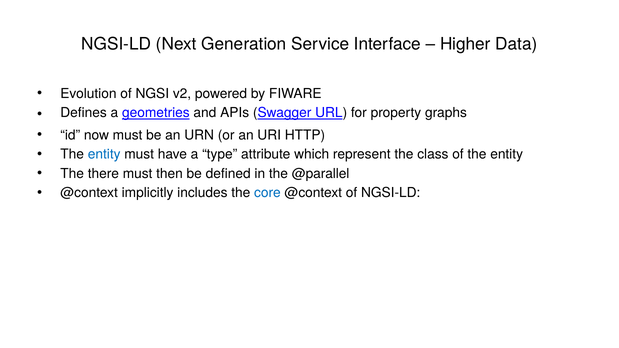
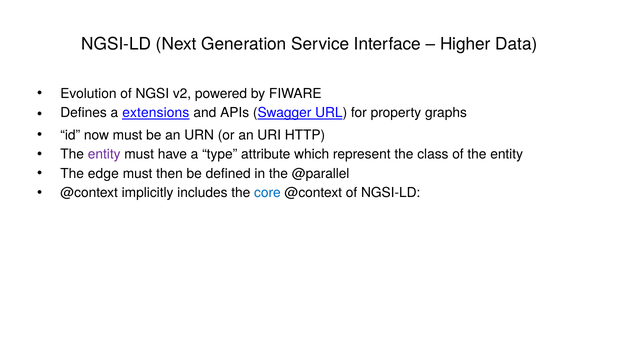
geometries: geometries -> extensions
entity at (104, 155) colour: blue -> purple
there: there -> edge
